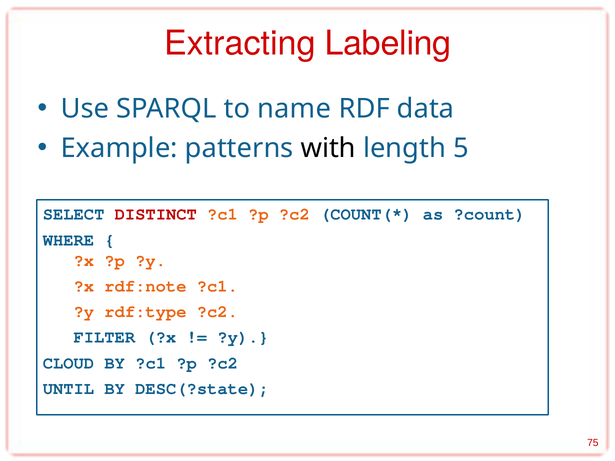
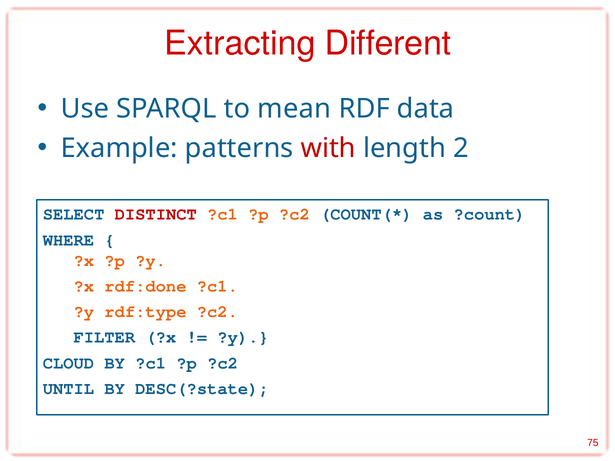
Labeling: Labeling -> Different
name: name -> mean
with colour: black -> red
5: 5 -> 2
rdf:note: rdf:note -> rdf:done
